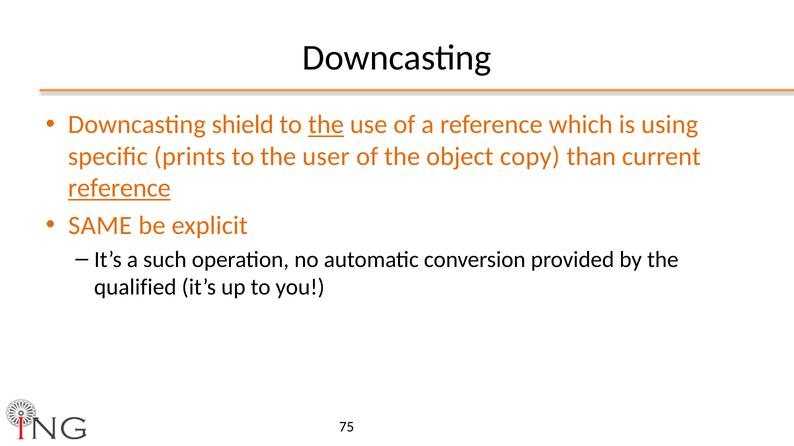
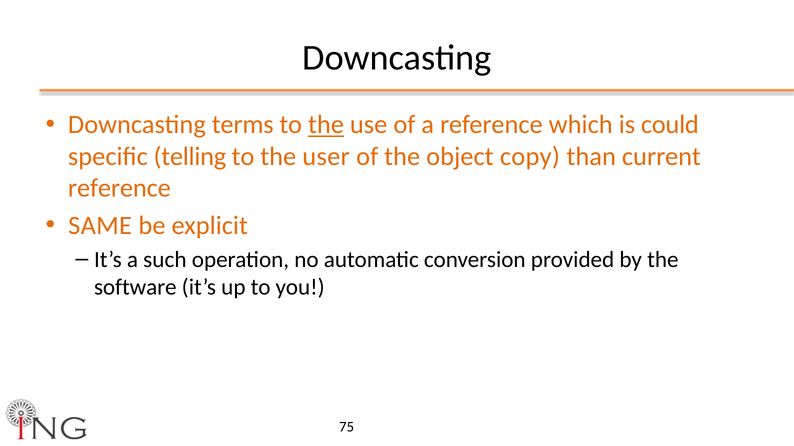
shield: shield -> terms
using: using -> could
prints: prints -> telling
reference at (119, 189) underline: present -> none
qualified: qualified -> software
